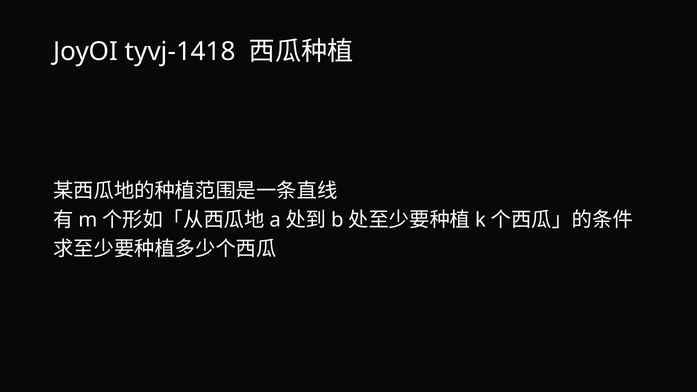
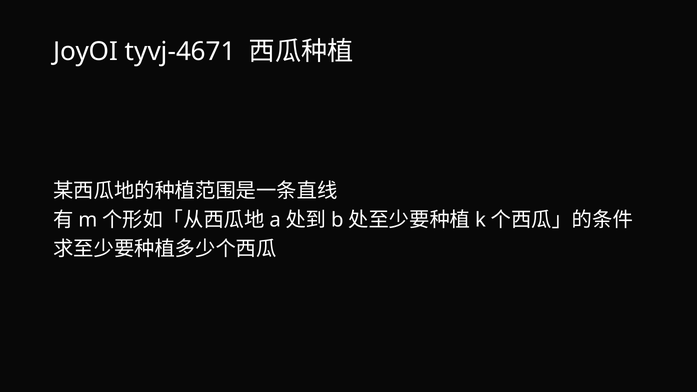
tyvj-1418: tyvj-1418 -> tyvj-4671
